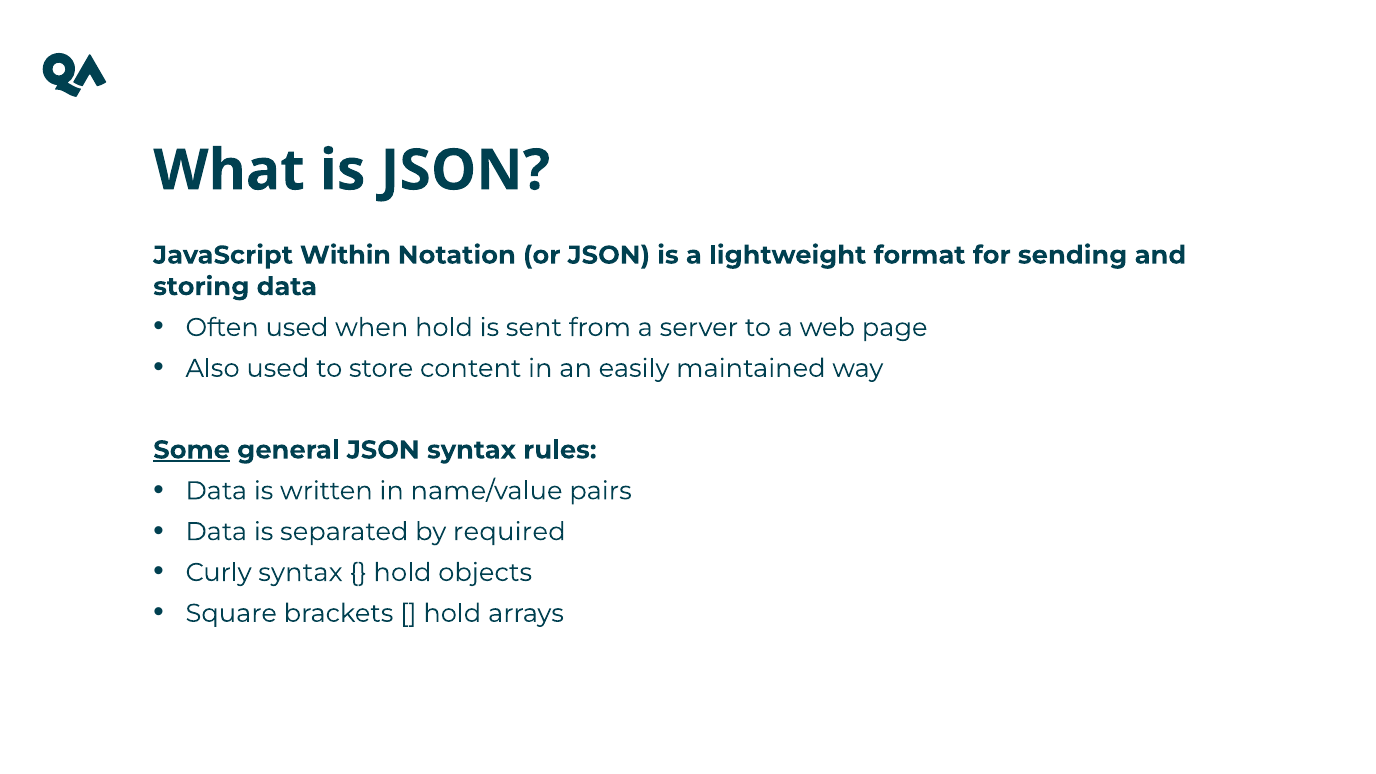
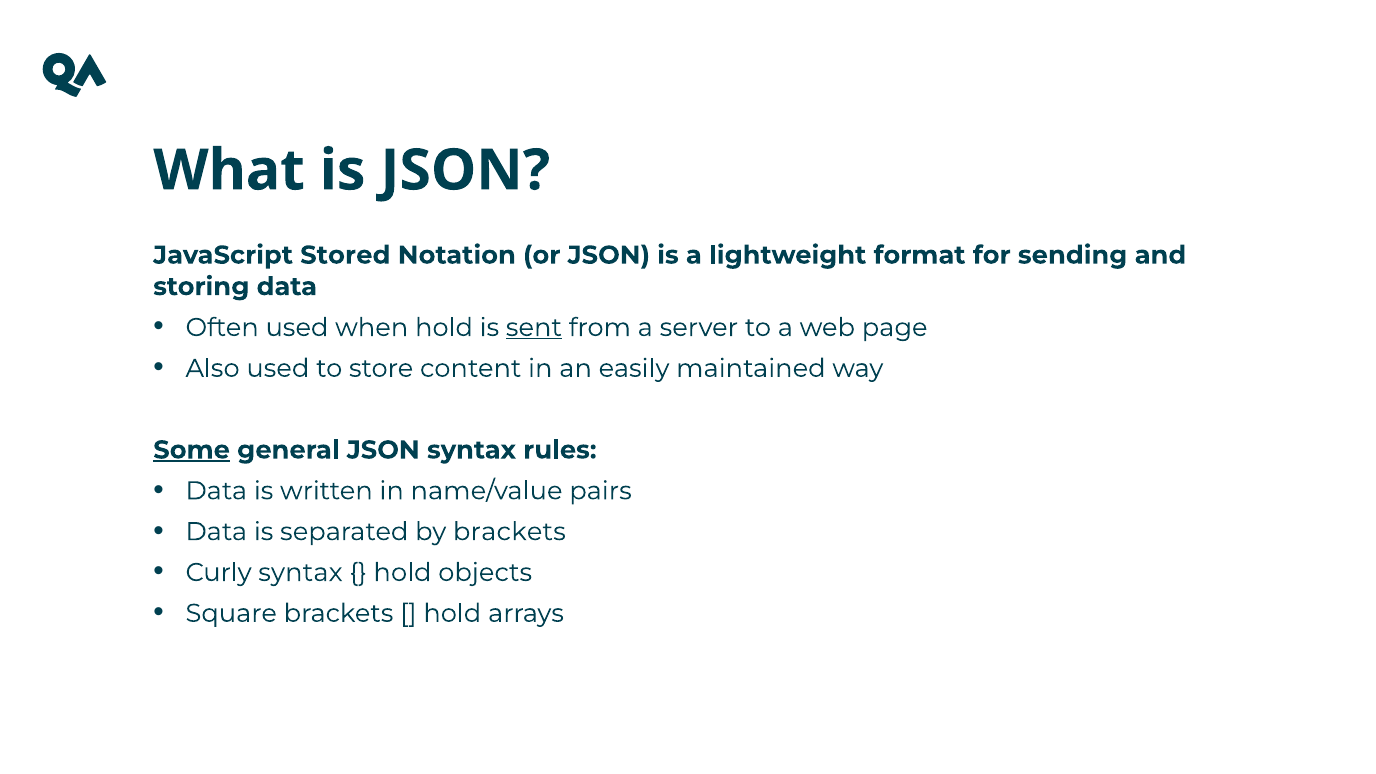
Within: Within -> Stored
sent underline: none -> present
by required: required -> brackets
